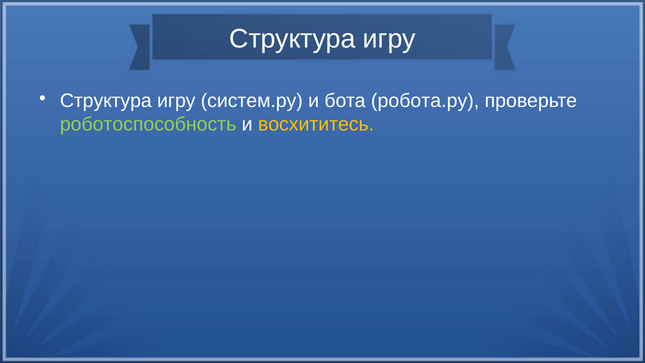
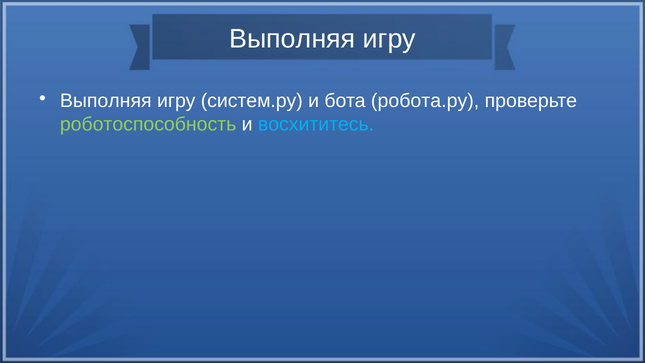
Структура at (292, 39): Структура -> Выполняя
Структура at (106, 101): Структура -> Выполняя
восхититесь colour: yellow -> light blue
